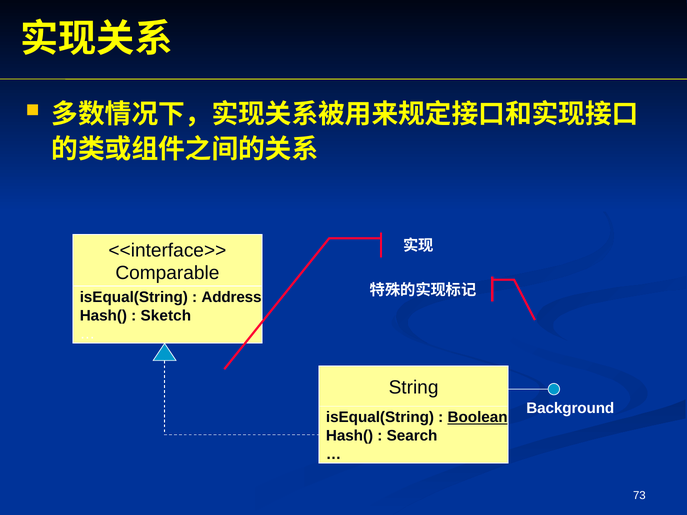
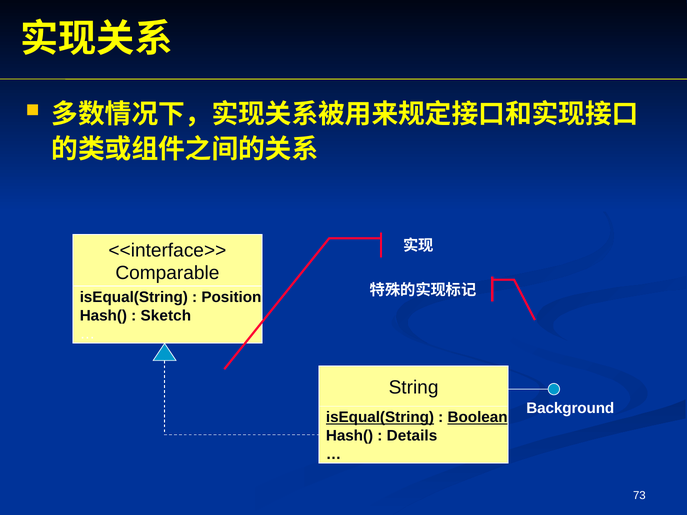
Address: Address -> Position
isEqual(String at (380, 418) underline: none -> present
Search: Search -> Details
